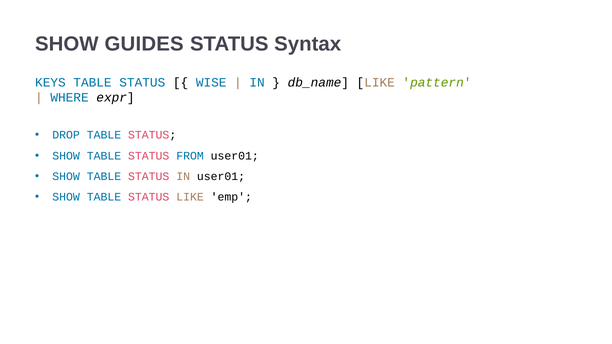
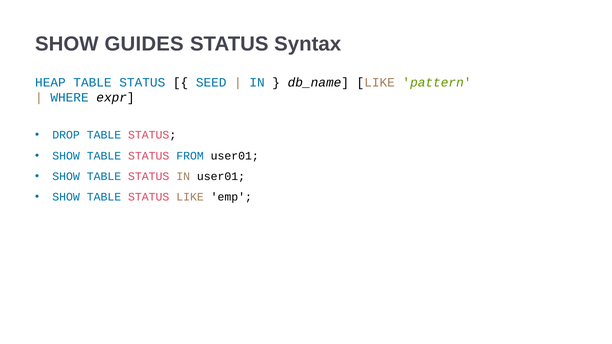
KEYS: KEYS -> HEAP
WISE: WISE -> SEED
